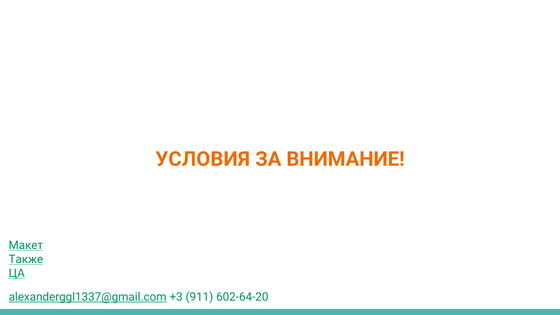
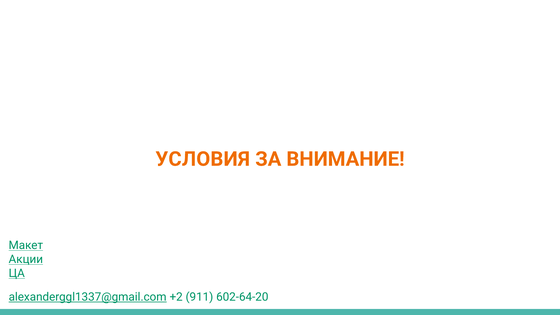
Также: Также -> Акции
+3: +3 -> +2
